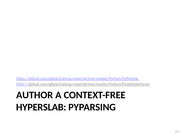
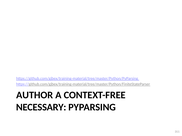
HYPERSLAB: HYPERSLAB -> NECESSARY
